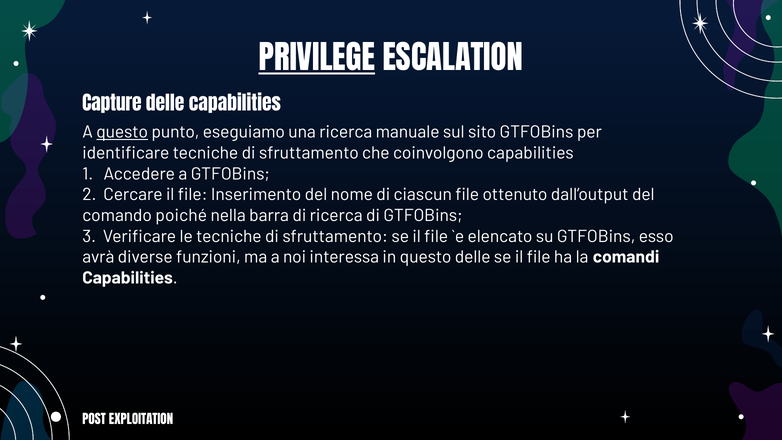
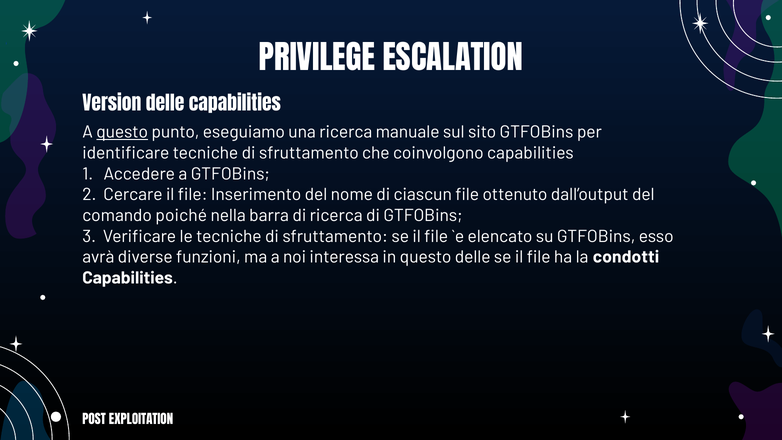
PRIVILEGE underline: present -> none
Capture: Capture -> Version
comandi: comandi -> condotti
